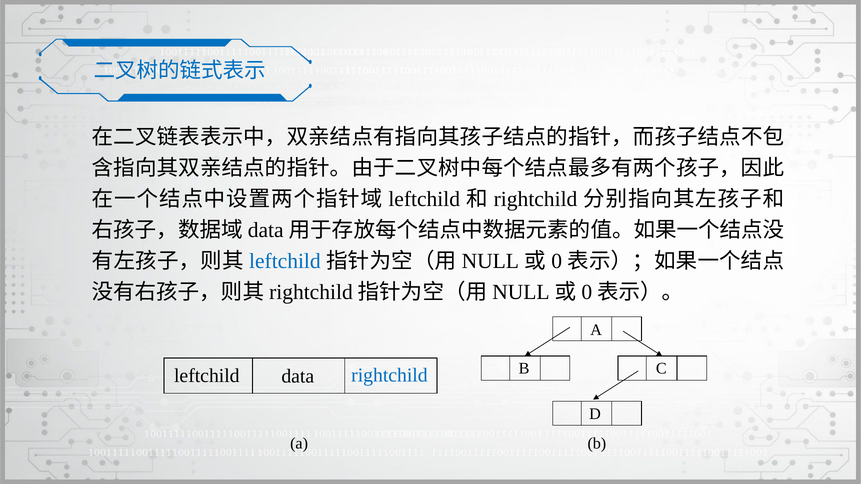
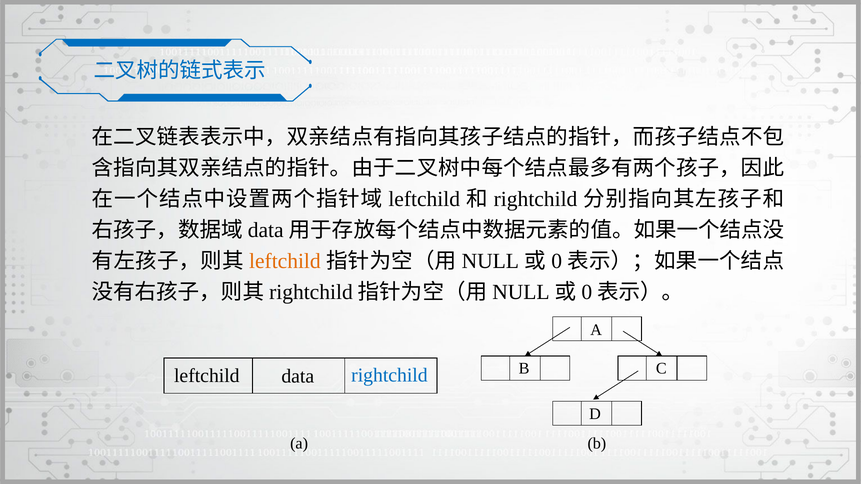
leftchild at (285, 261) colour: blue -> orange
